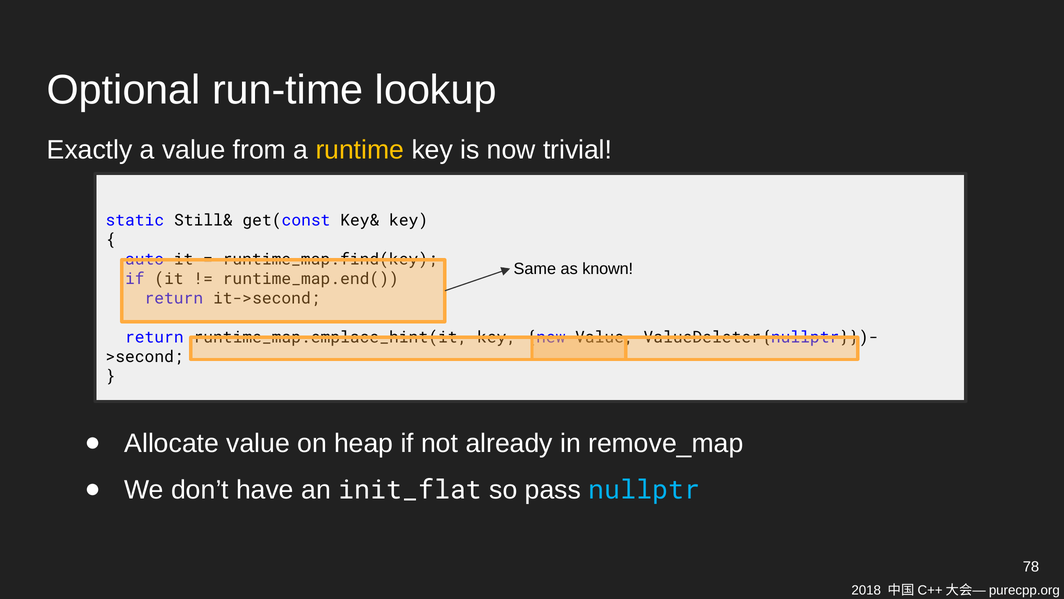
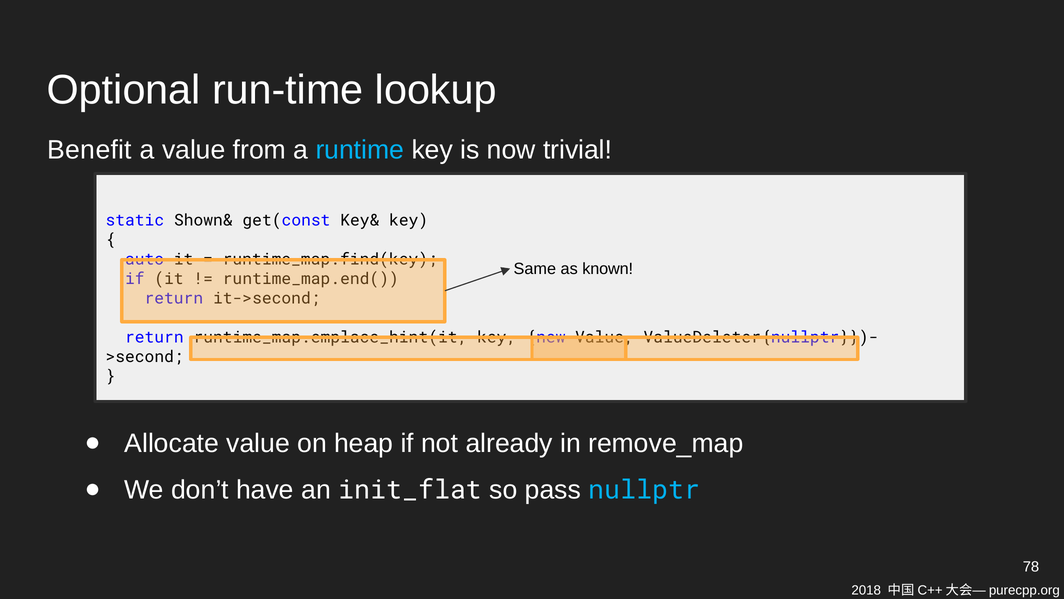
Exactly: Exactly -> Benefit
runtime colour: yellow -> light blue
Still&: Still& -> Shown&
